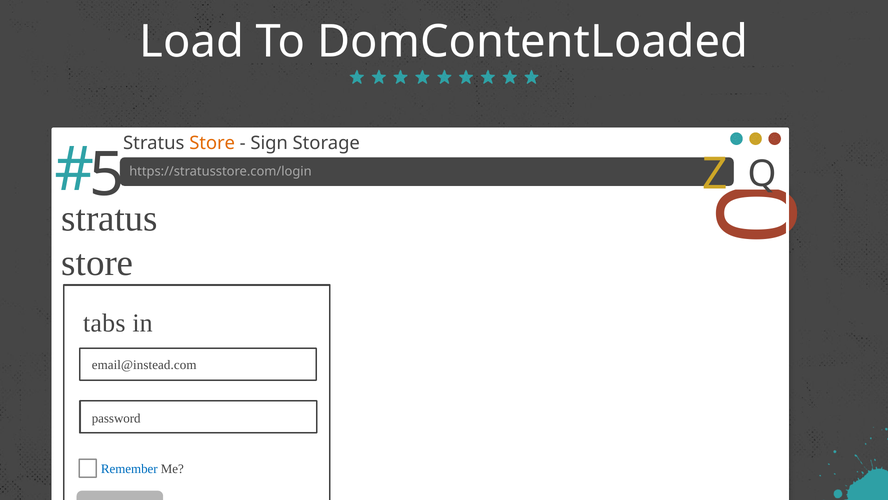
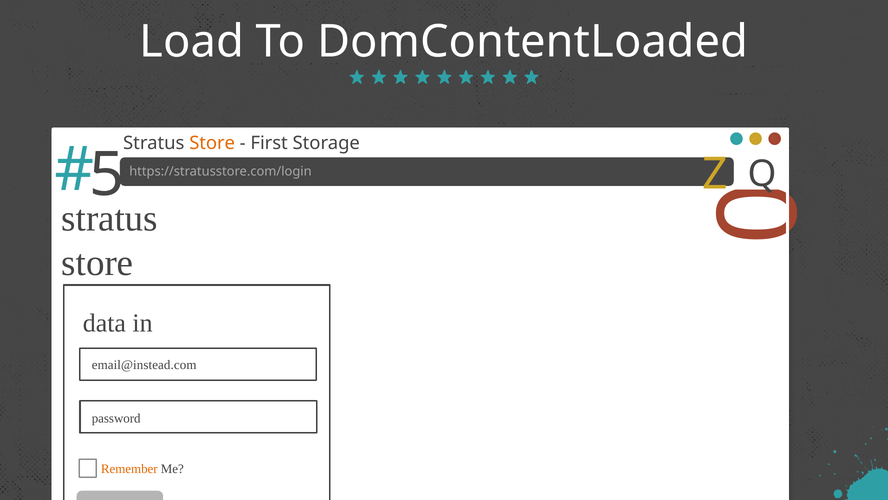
Sign at (269, 143): Sign -> First
tabs: tabs -> data
Remember colour: blue -> orange
